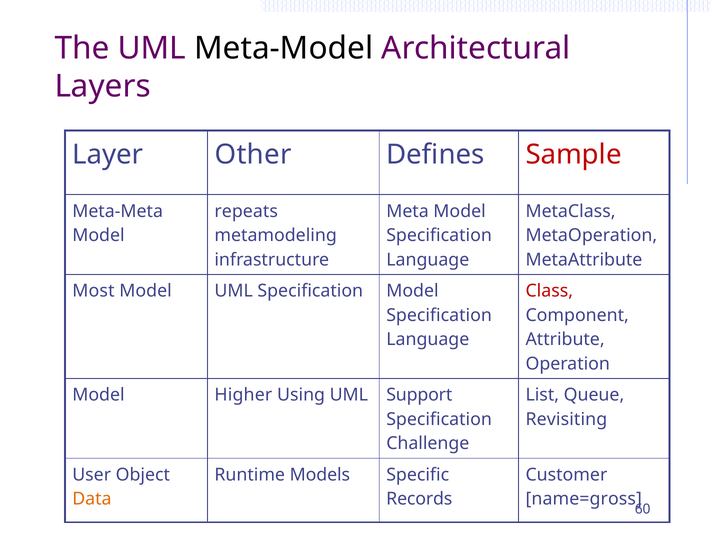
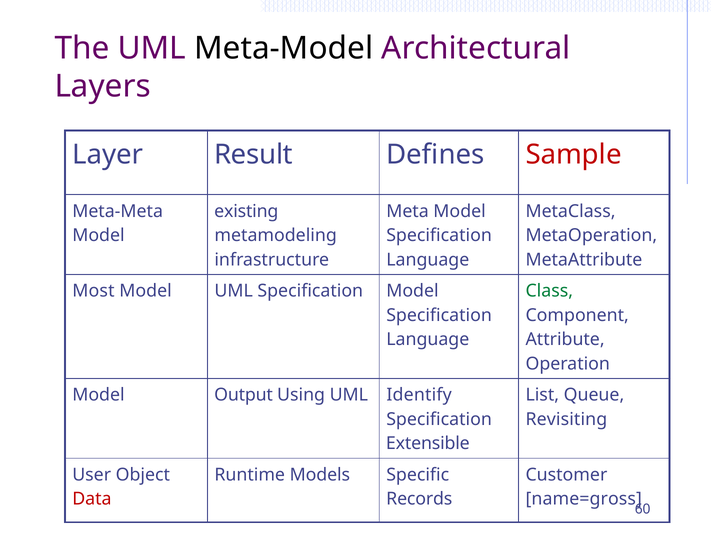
Other: Other -> Result
repeats: repeats -> existing
Class colour: red -> green
Higher: Higher -> Output
Support: Support -> Identify
Challenge: Challenge -> Extensible
Data colour: orange -> red
